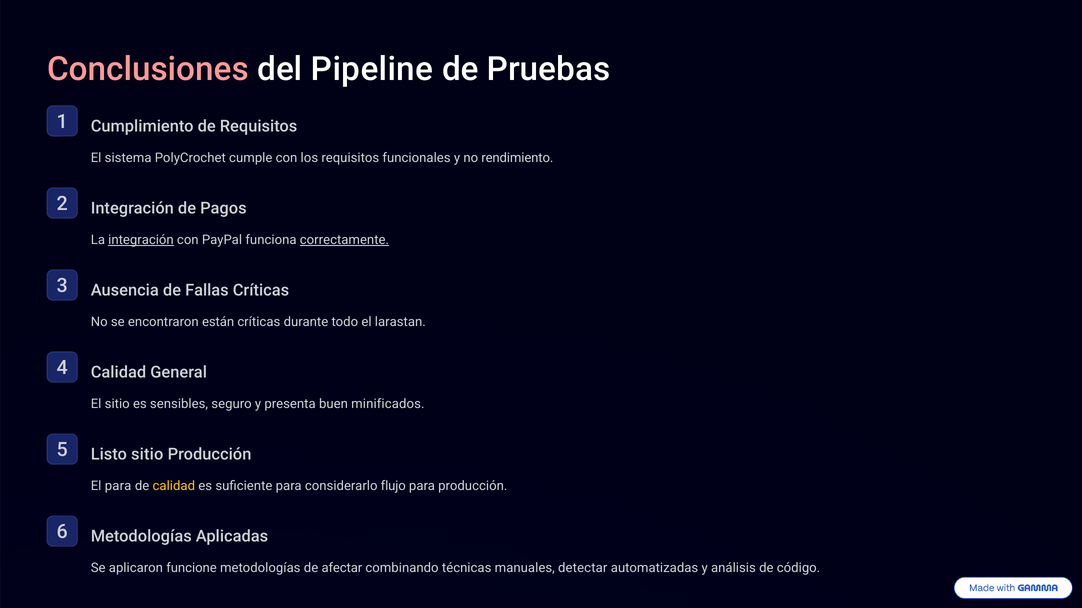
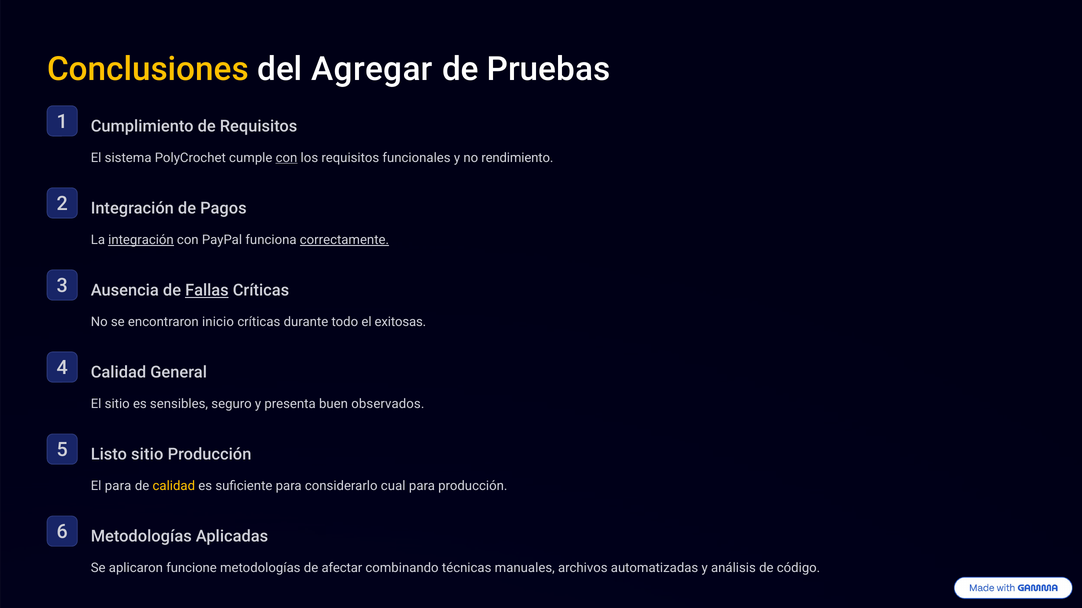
Conclusiones colour: pink -> yellow
Pipeline: Pipeline -> Agregar
con at (287, 158) underline: none -> present
Fallas underline: none -> present
están: están -> inicio
larastan: larastan -> exitosas
minificados: minificados -> observados
flujo: flujo -> cual
detectar: detectar -> archivos
